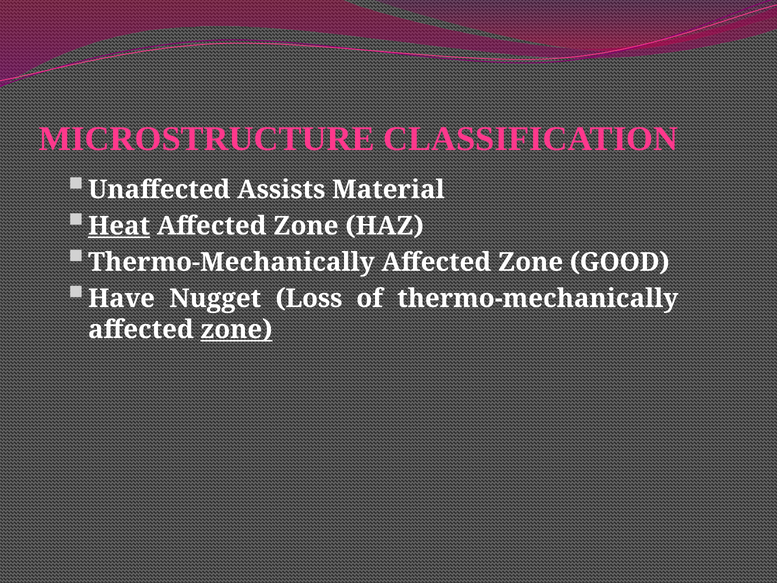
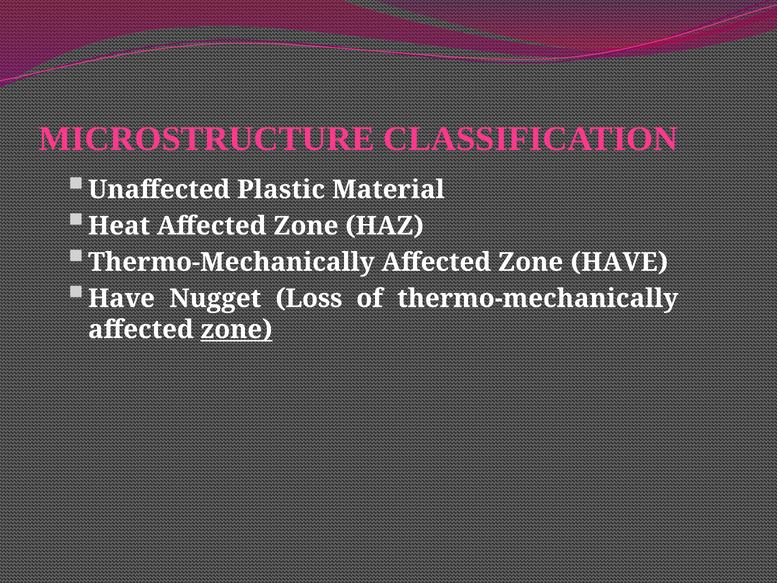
Assists: Assists -> Plastic
Heat underline: present -> none
Zone GOOD: GOOD -> HAVE
